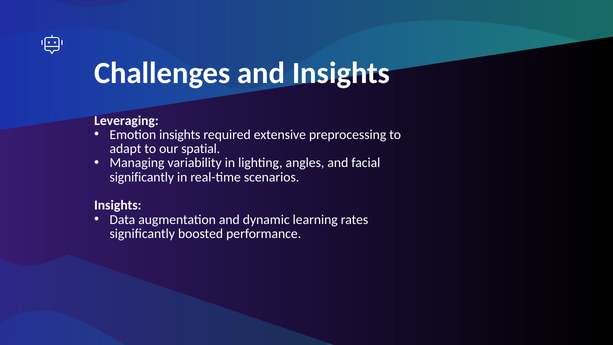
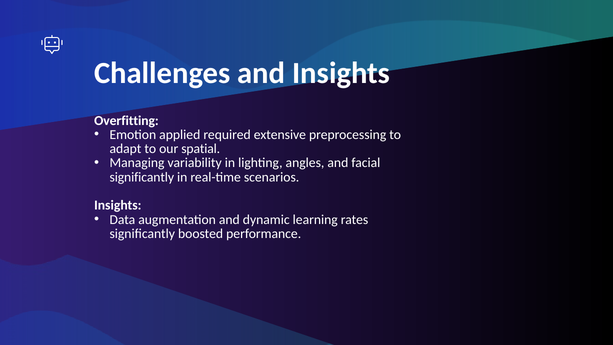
Leveraging: Leveraging -> Overfitting
Emotion insights: insights -> applied
